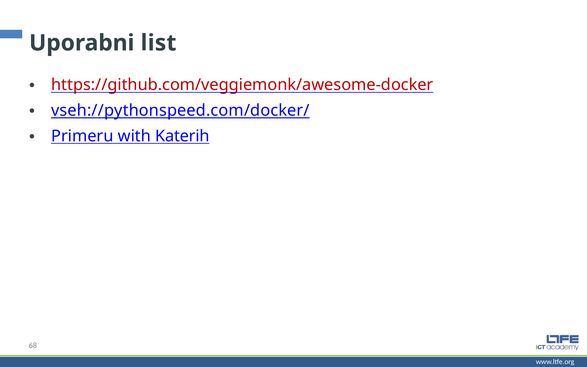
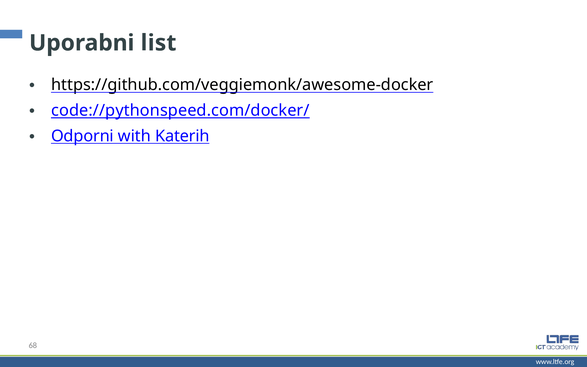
https://github.com/veggiemonk/awesome-docker colour: red -> black
vseh://pythonspeed.com/docker/: vseh://pythonspeed.com/docker/ -> code://pythonspeed.com/docker/
Primeru: Primeru -> Odporni
